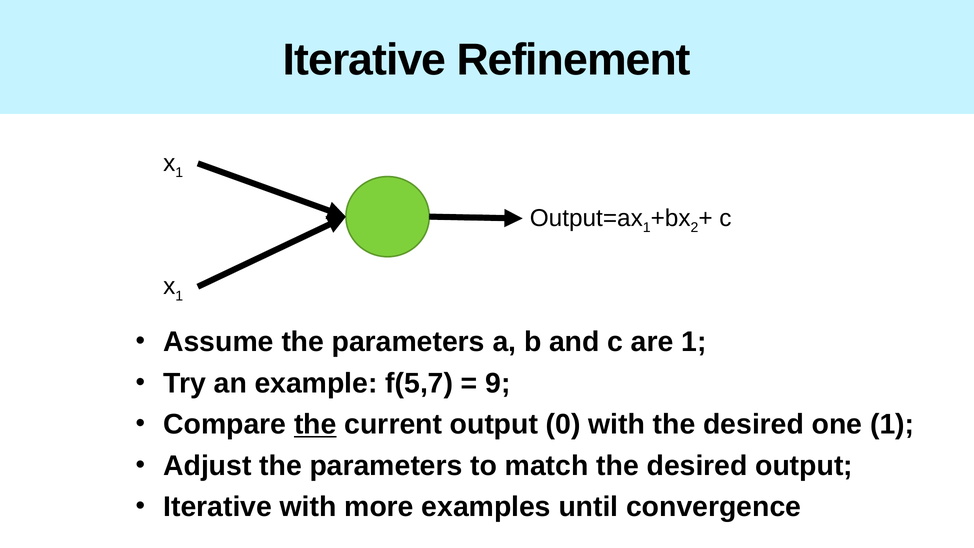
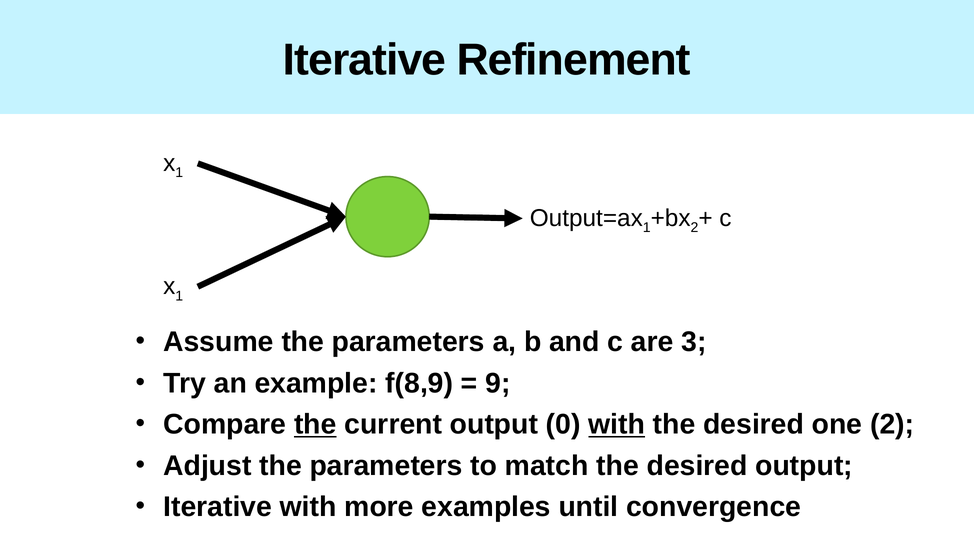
are 1: 1 -> 3
f(5,7: f(5,7 -> f(8,9
with at (617, 424) underline: none -> present
one 1: 1 -> 2
